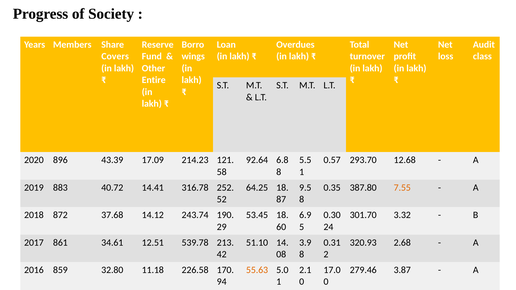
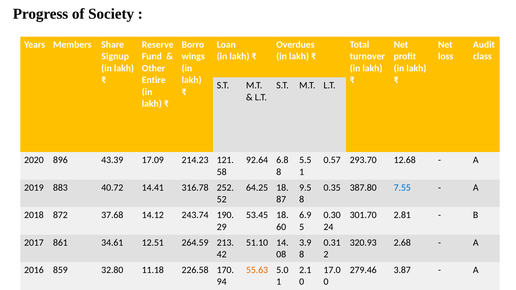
Covers: Covers -> Signup
7.55 colour: orange -> blue
3.32: 3.32 -> 2.81
539.78: 539.78 -> 264.59
